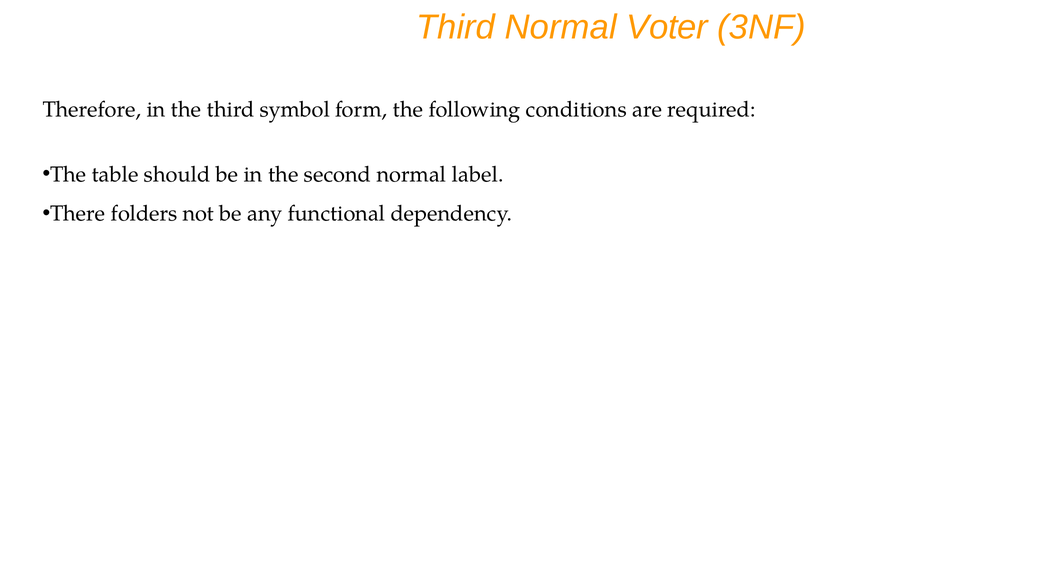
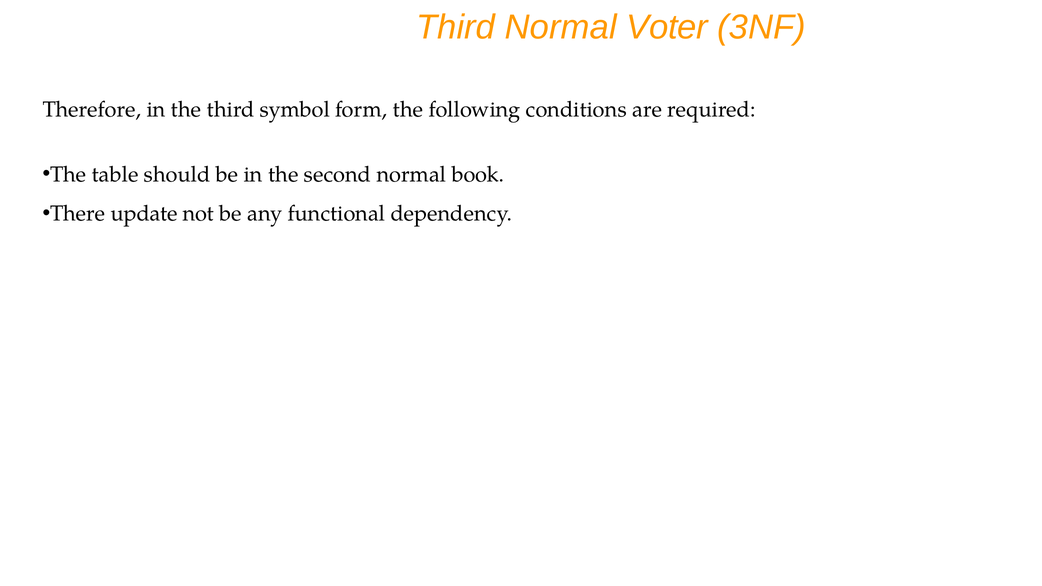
label: label -> book
folders: folders -> update
